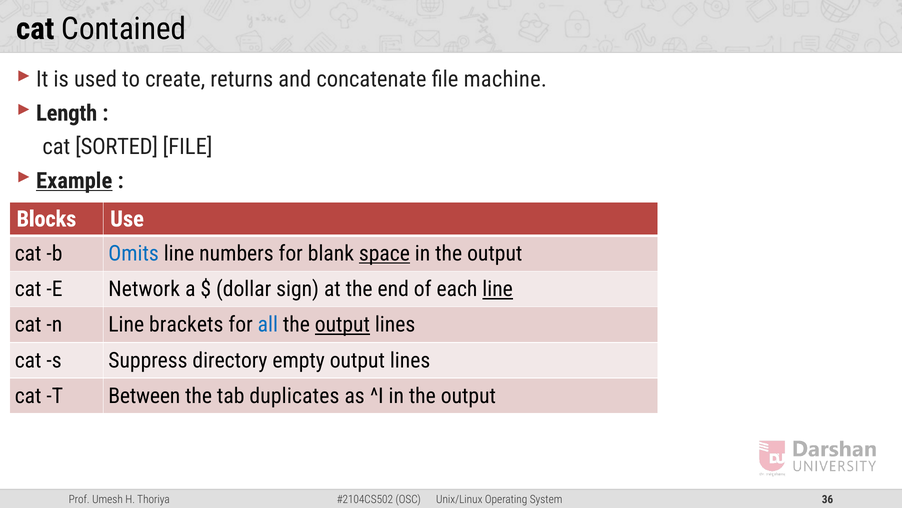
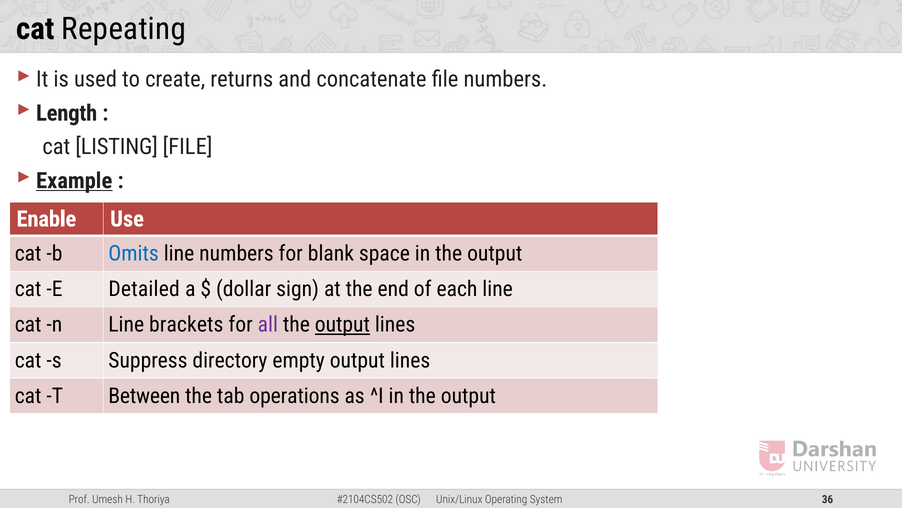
Contained: Contained -> Repeating
file machine: machine -> numbers
SORTED: SORTED -> LISTING
Blocks: Blocks -> Enable
space underline: present -> none
Network: Network -> Detailed
line at (498, 289) underline: present -> none
all colour: blue -> purple
duplicates: duplicates -> operations
